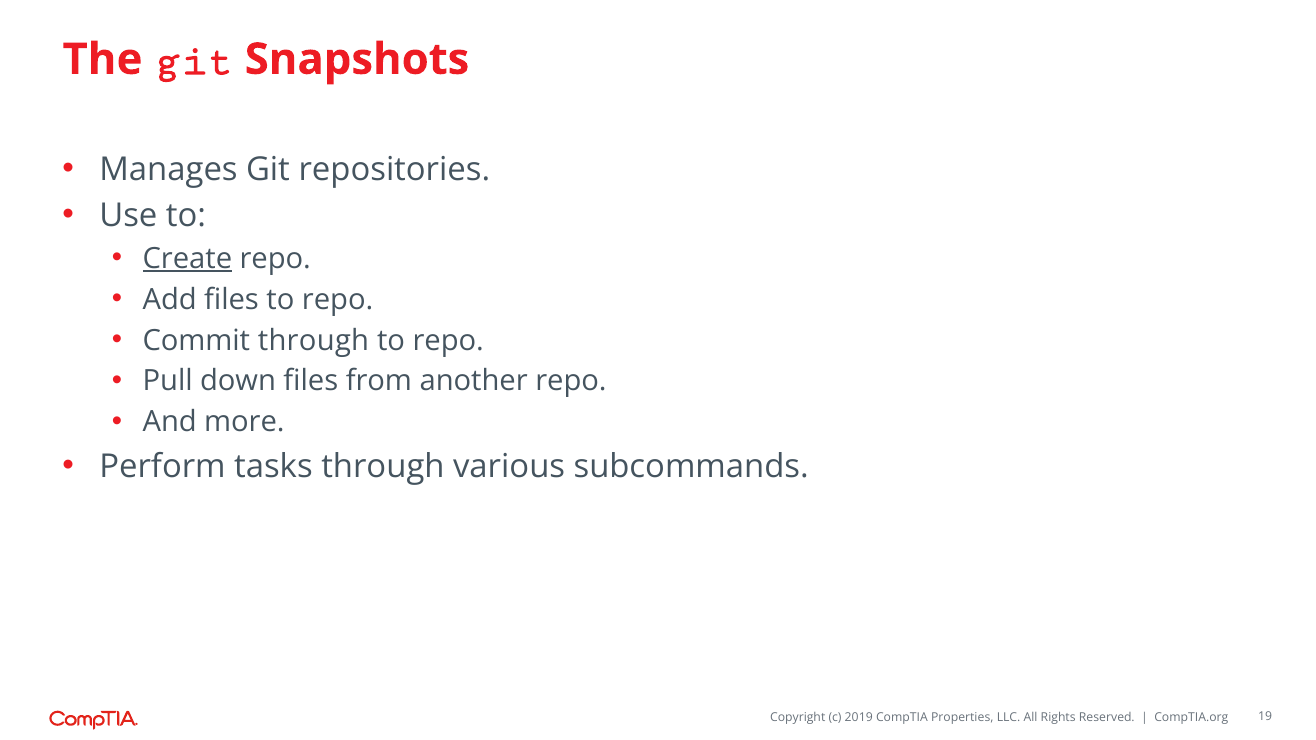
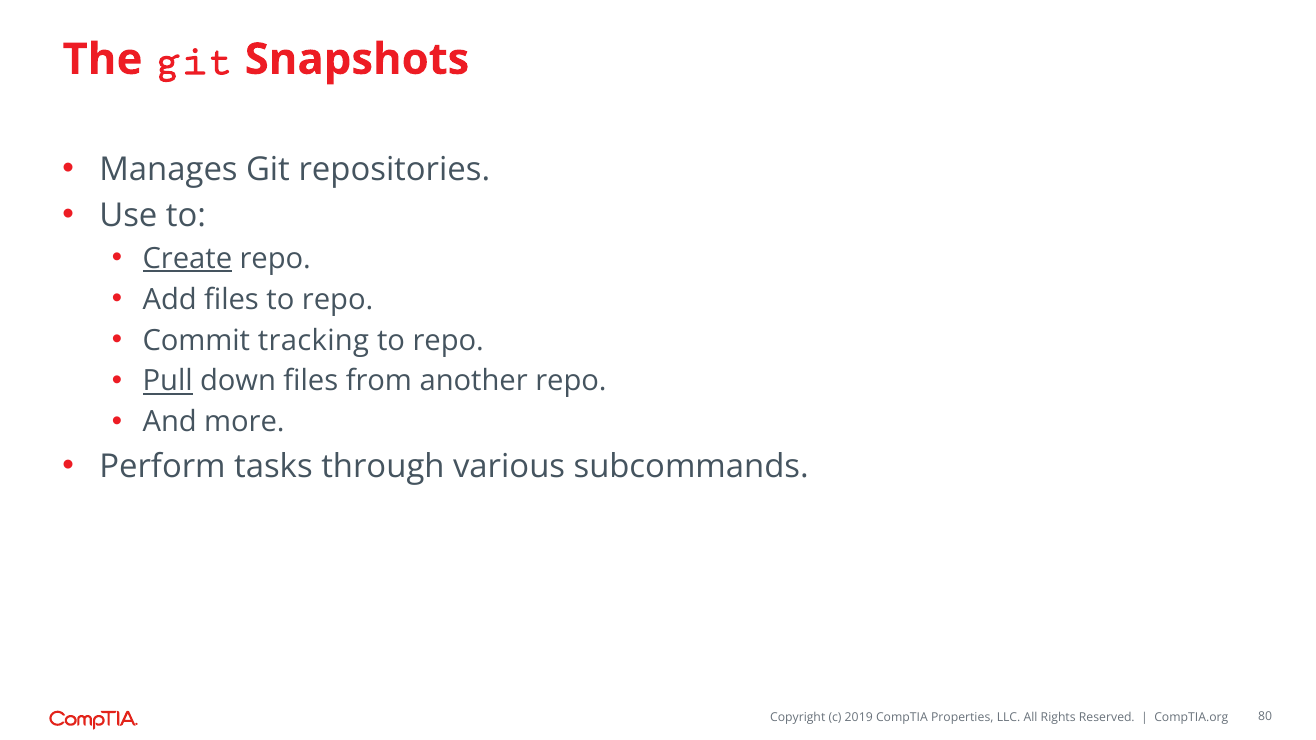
Commit through: through -> tracking
Pull underline: none -> present
19: 19 -> 80
